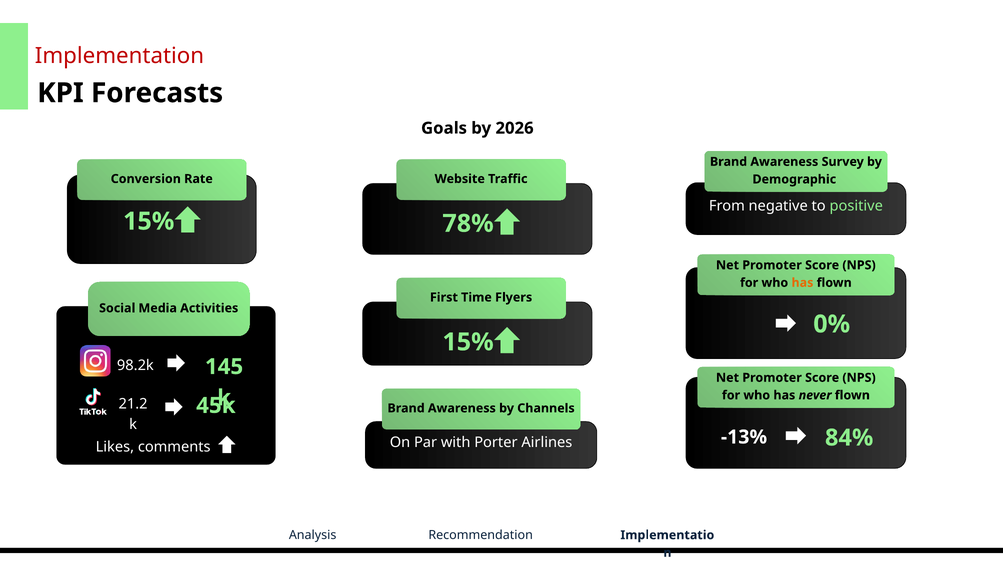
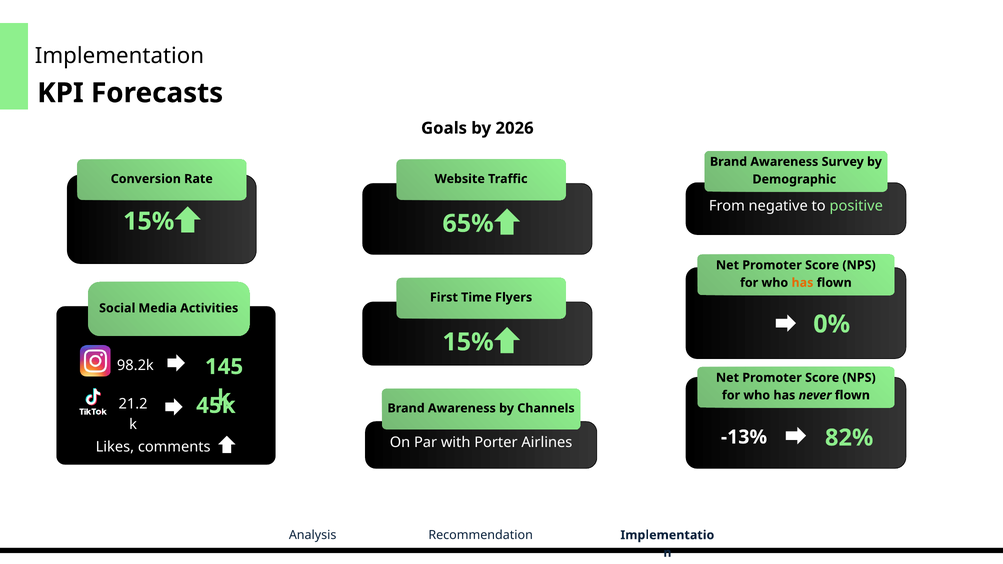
Implementation colour: red -> black
78%: 78% -> 65%
84%: 84% -> 82%
